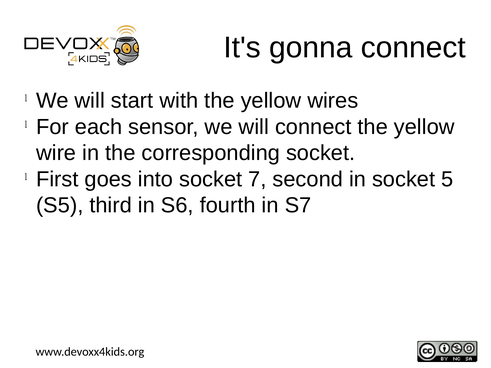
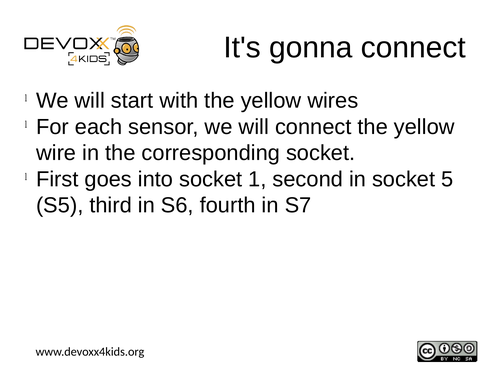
7: 7 -> 1
